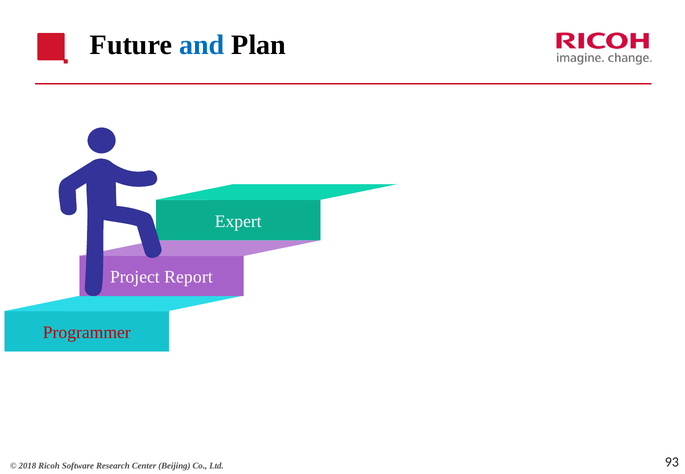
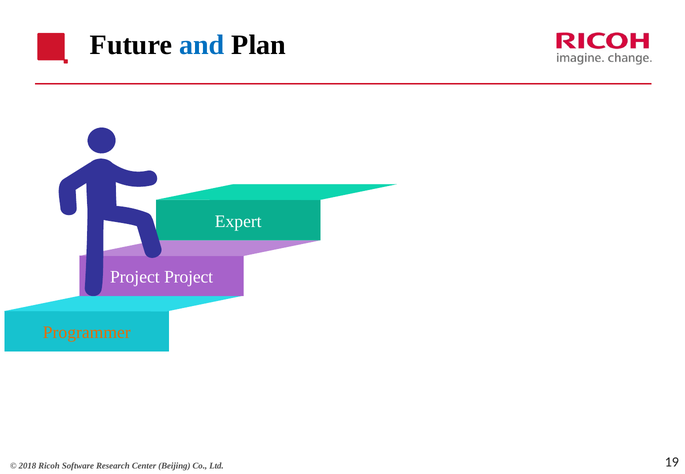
Report at (188, 277): Report -> Project
Programmer colour: red -> orange
93: 93 -> 19
